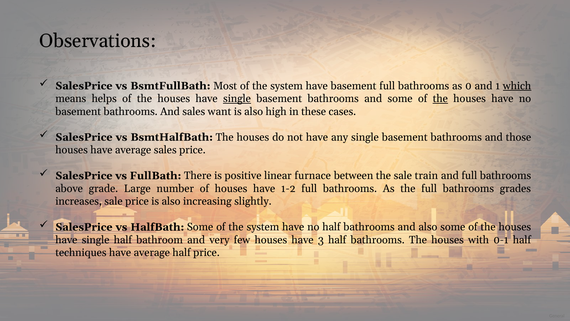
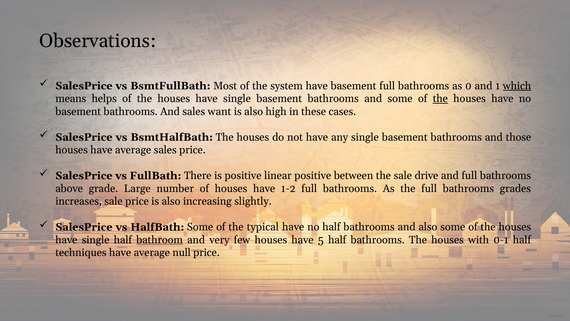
single at (237, 99) underline: present -> none
linear furnace: furnace -> positive
train: train -> drive
Some of the system: system -> typical
bathroom underline: none -> present
3: 3 -> 5
average half: half -> null
